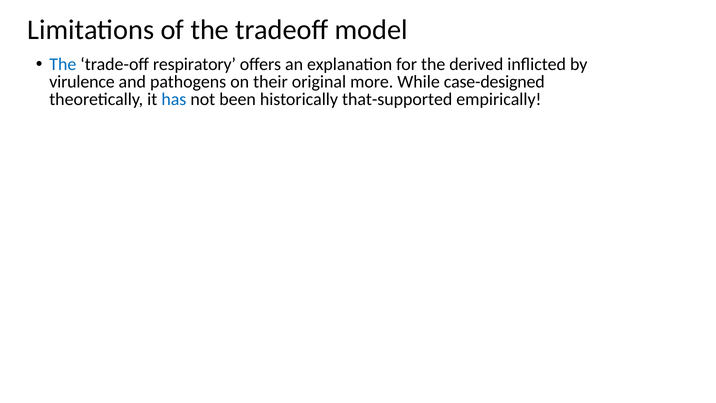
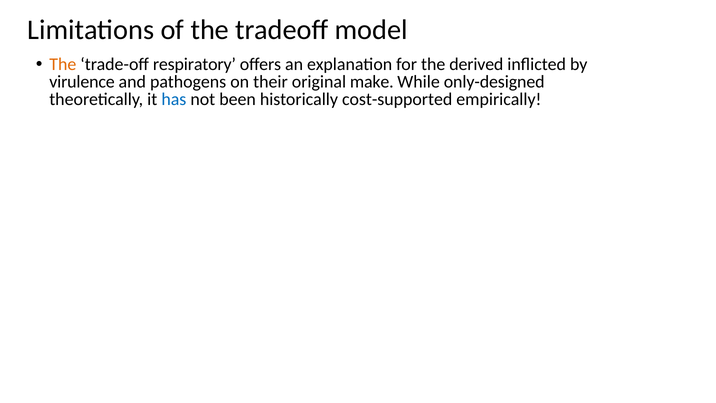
The at (63, 64) colour: blue -> orange
original more: more -> make
case-designed: case-designed -> only-designed
that-supported: that-supported -> cost-supported
